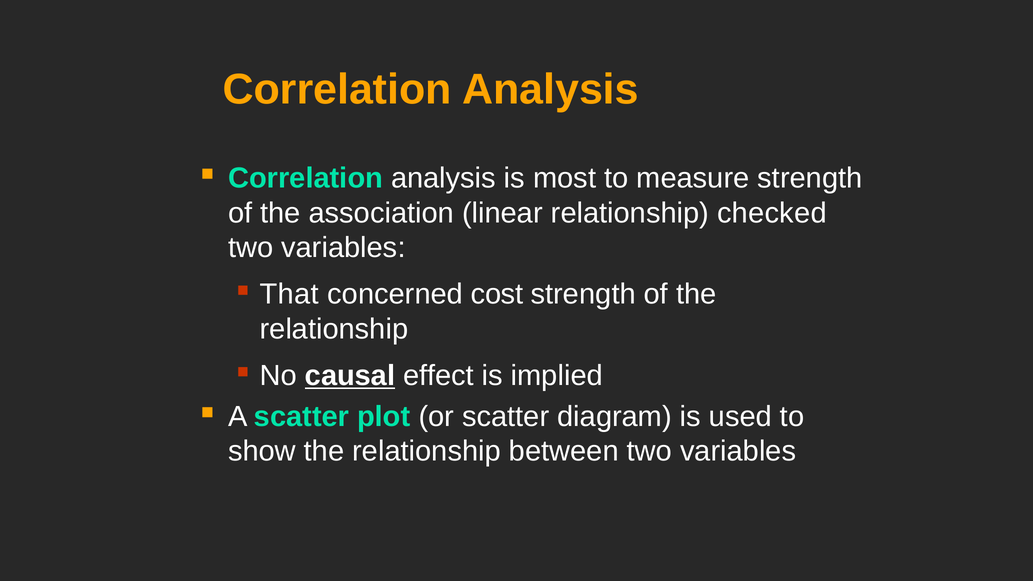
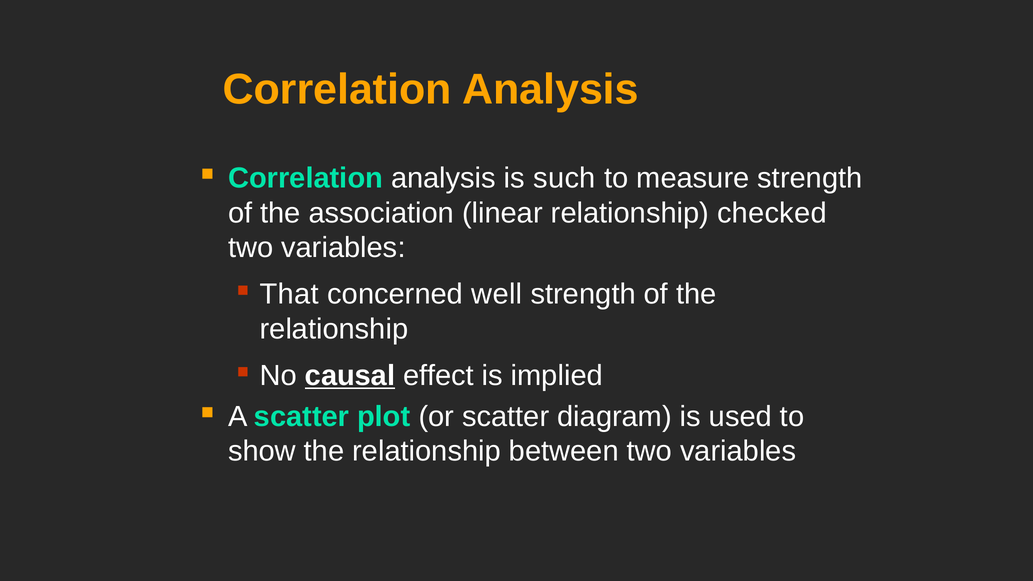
most: most -> such
cost: cost -> well
